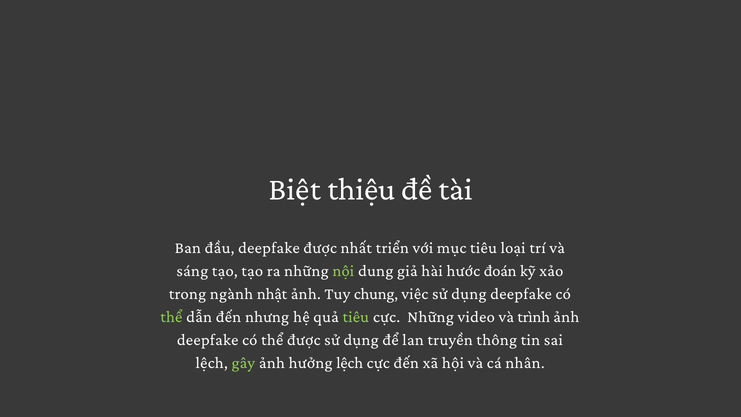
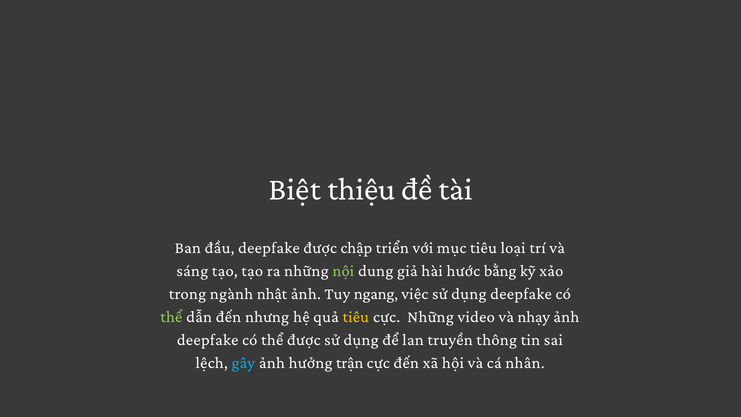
nhất: nhất -> chập
đoán: đoán -> bằng
chung: chung -> ngang
tiêu at (356, 317) colour: light green -> yellow
trình: trình -> nhạy
gây colour: light green -> light blue
hưởng lệch: lệch -> trận
